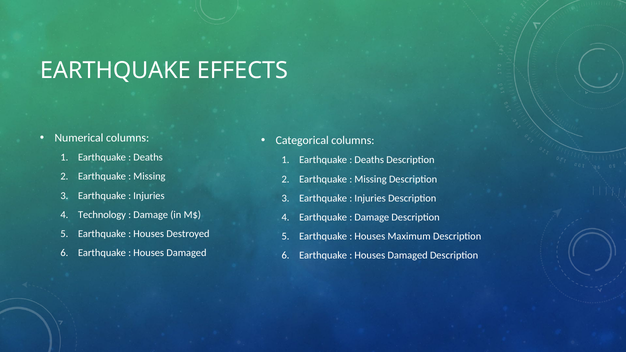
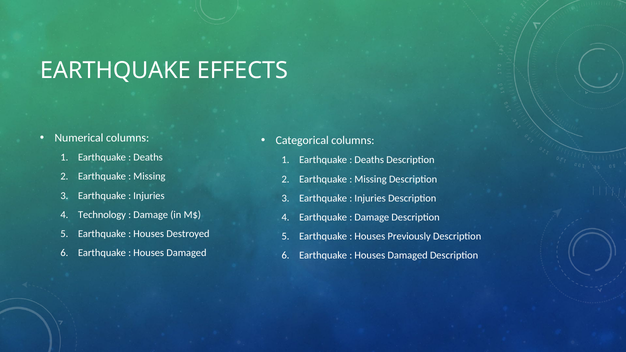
Maximum: Maximum -> Previously
